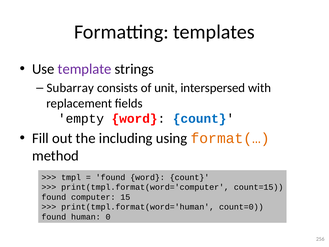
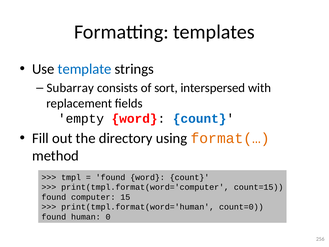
template colour: purple -> blue
unit: unit -> sort
including: including -> directory
